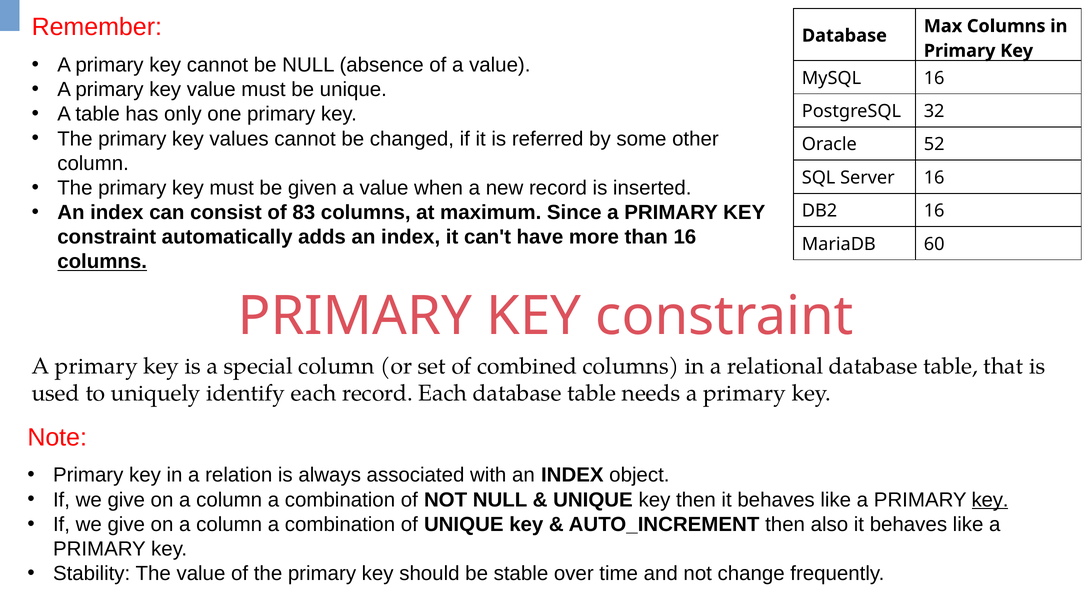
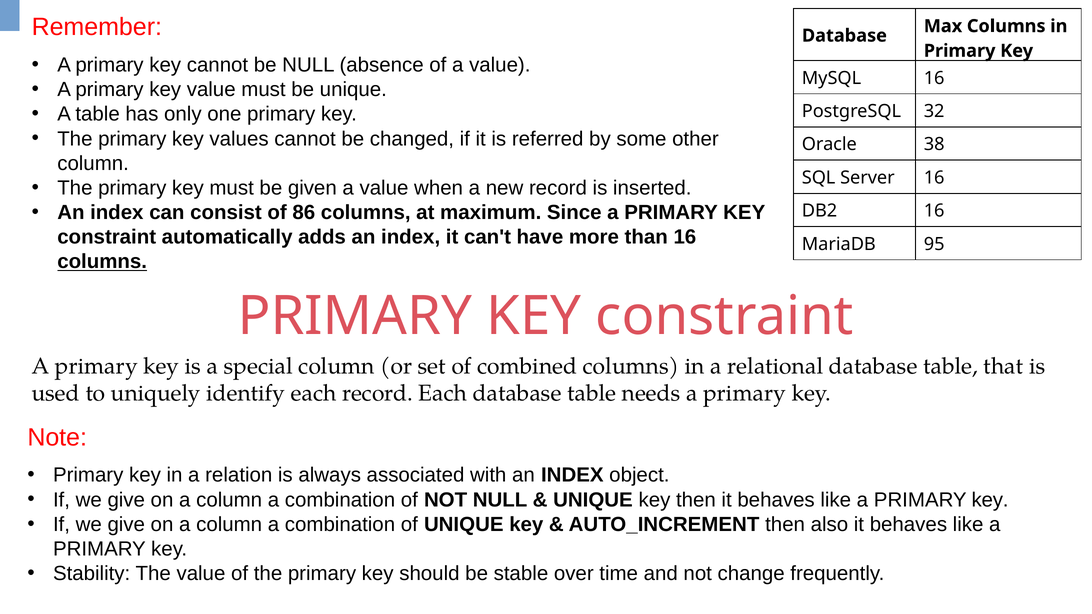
52: 52 -> 38
83: 83 -> 86
60: 60 -> 95
key at (990, 500) underline: present -> none
